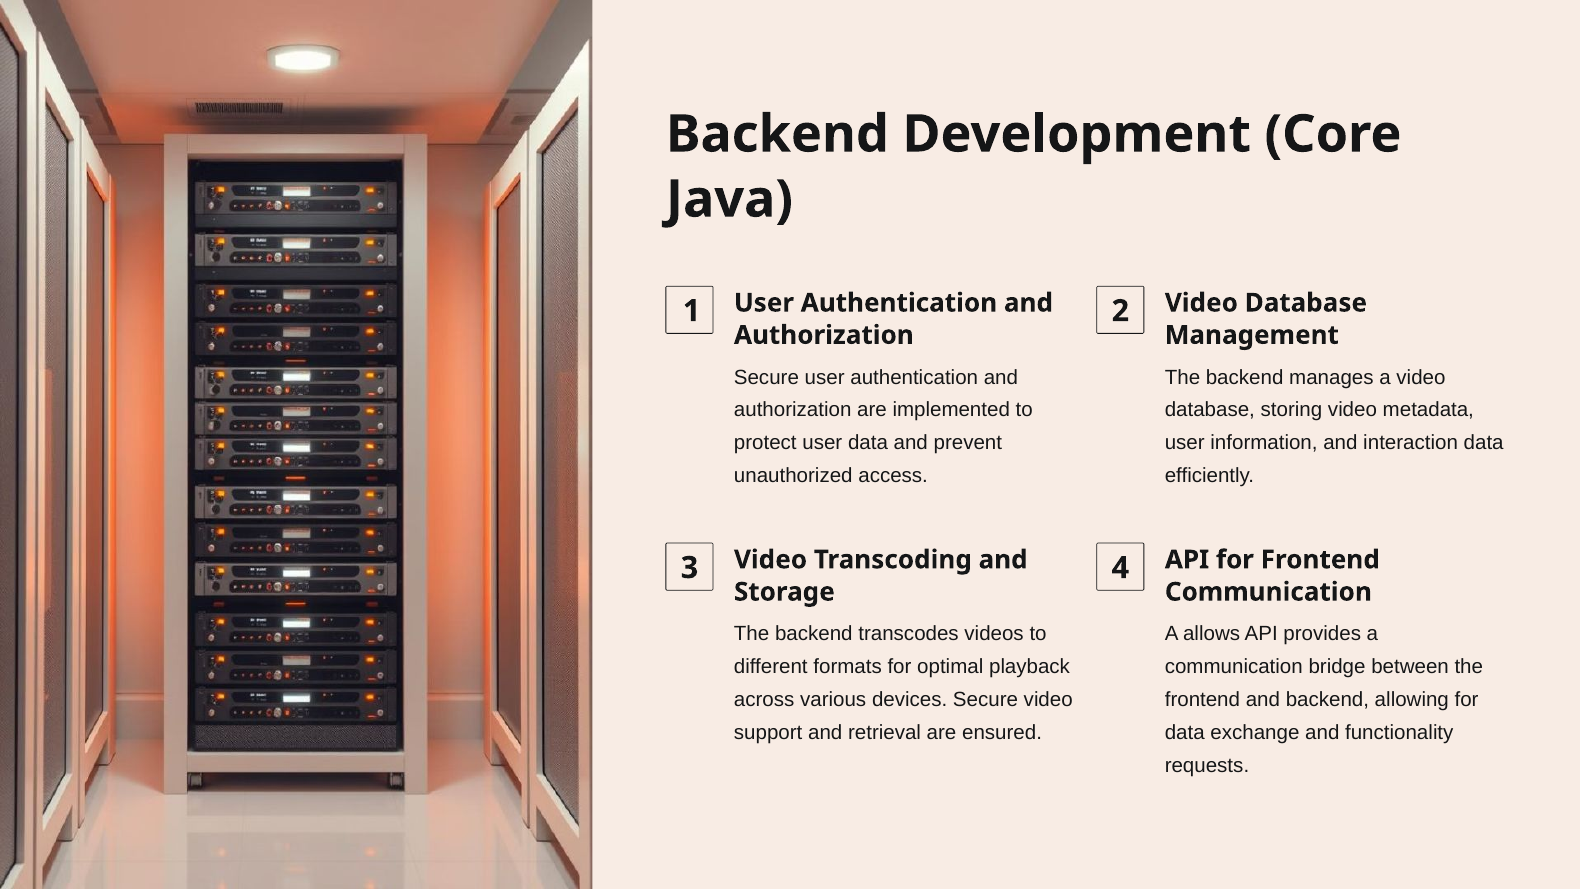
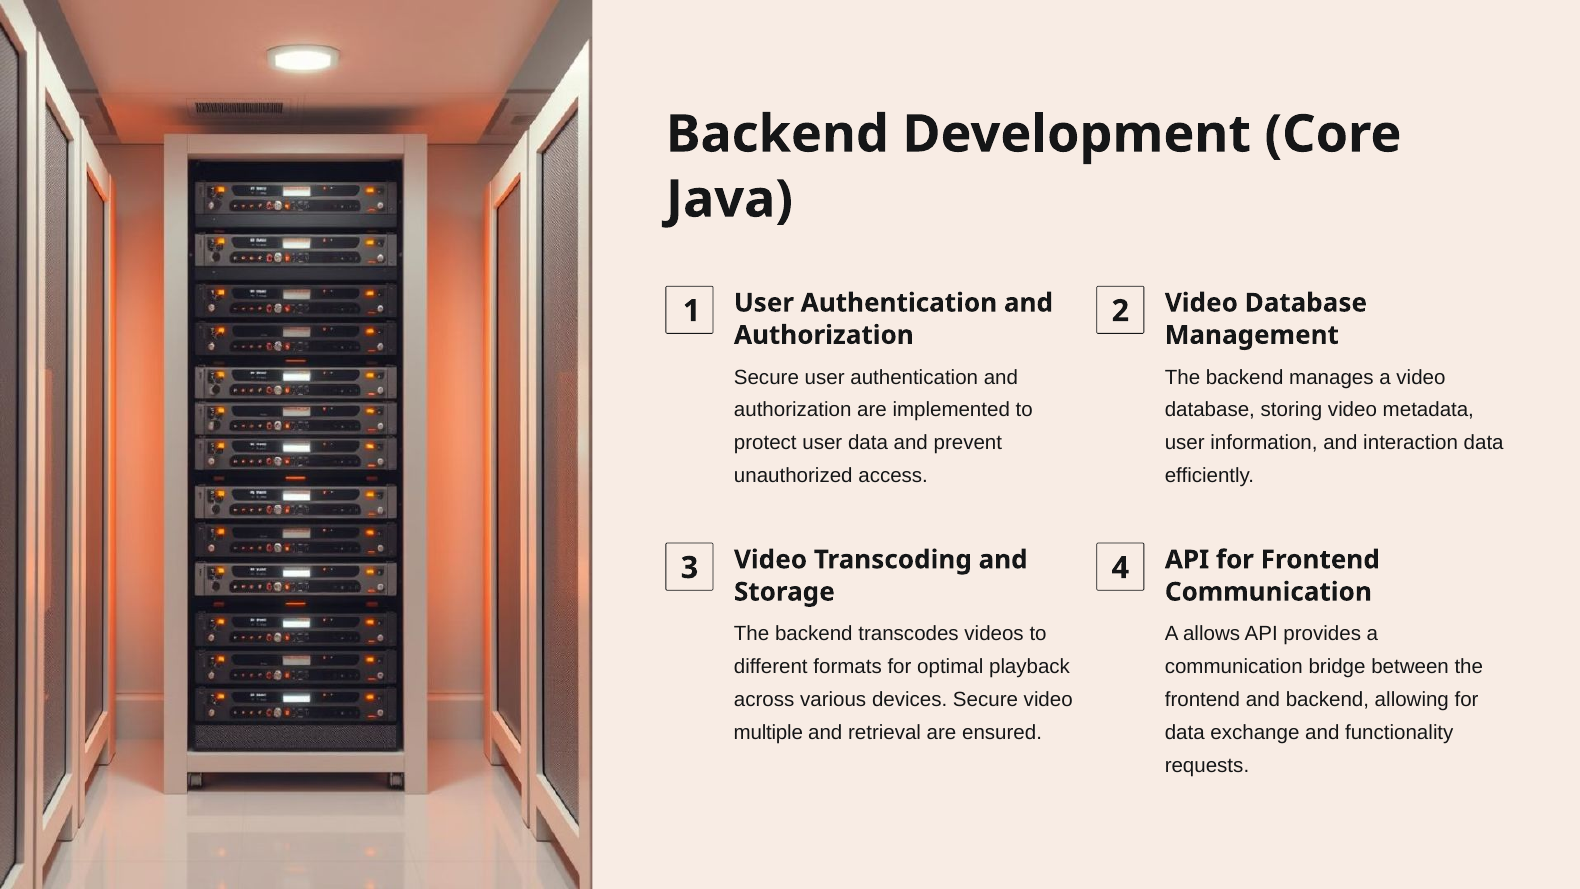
support: support -> multiple
